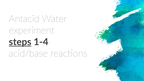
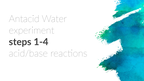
steps underline: present -> none
